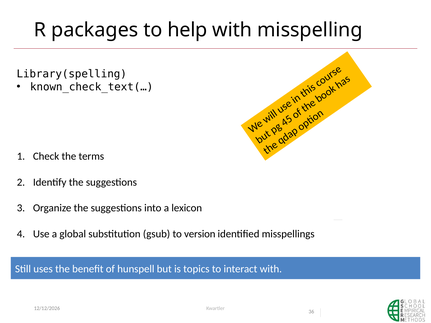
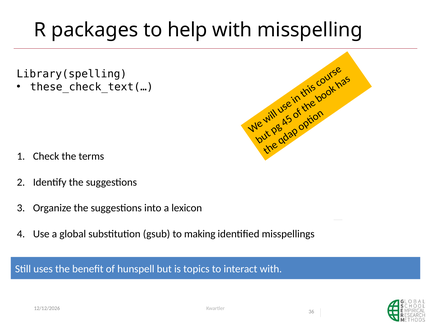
known_check_text(…: known_check_text(… -> these_check_text(…
version: version -> making
